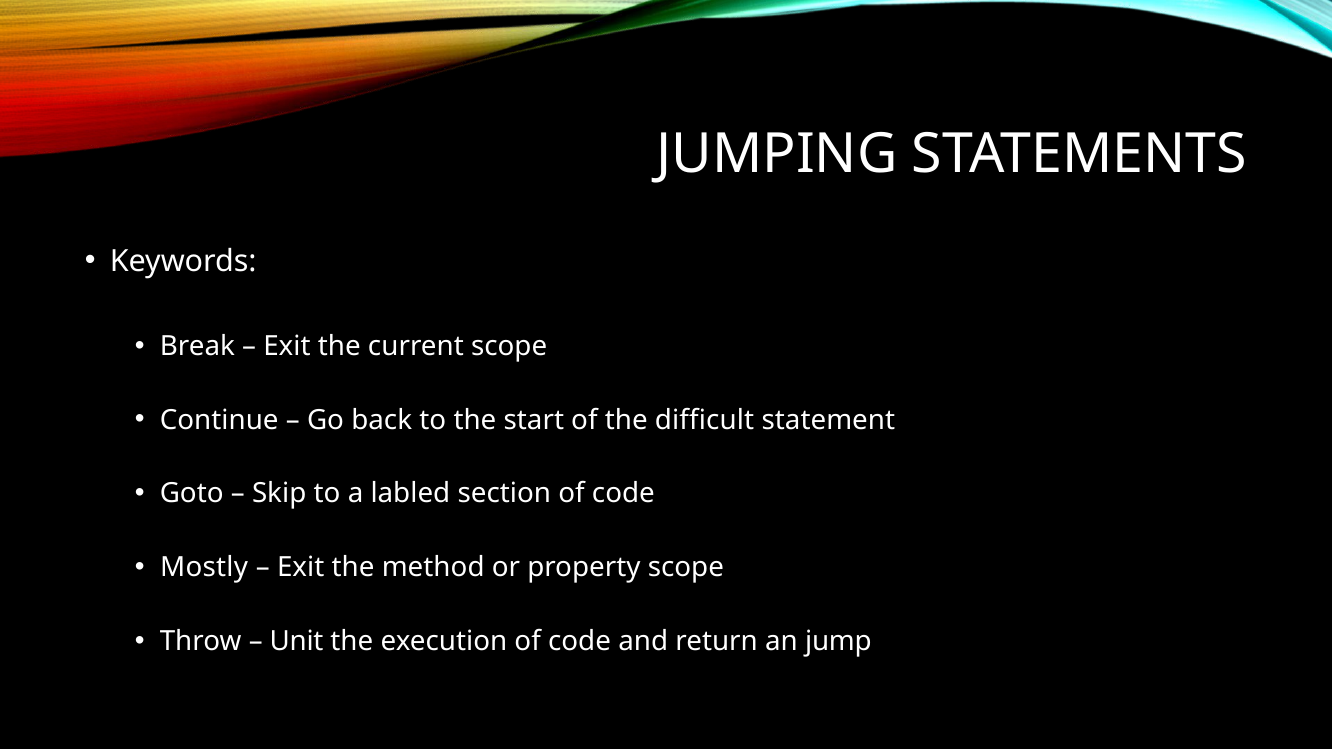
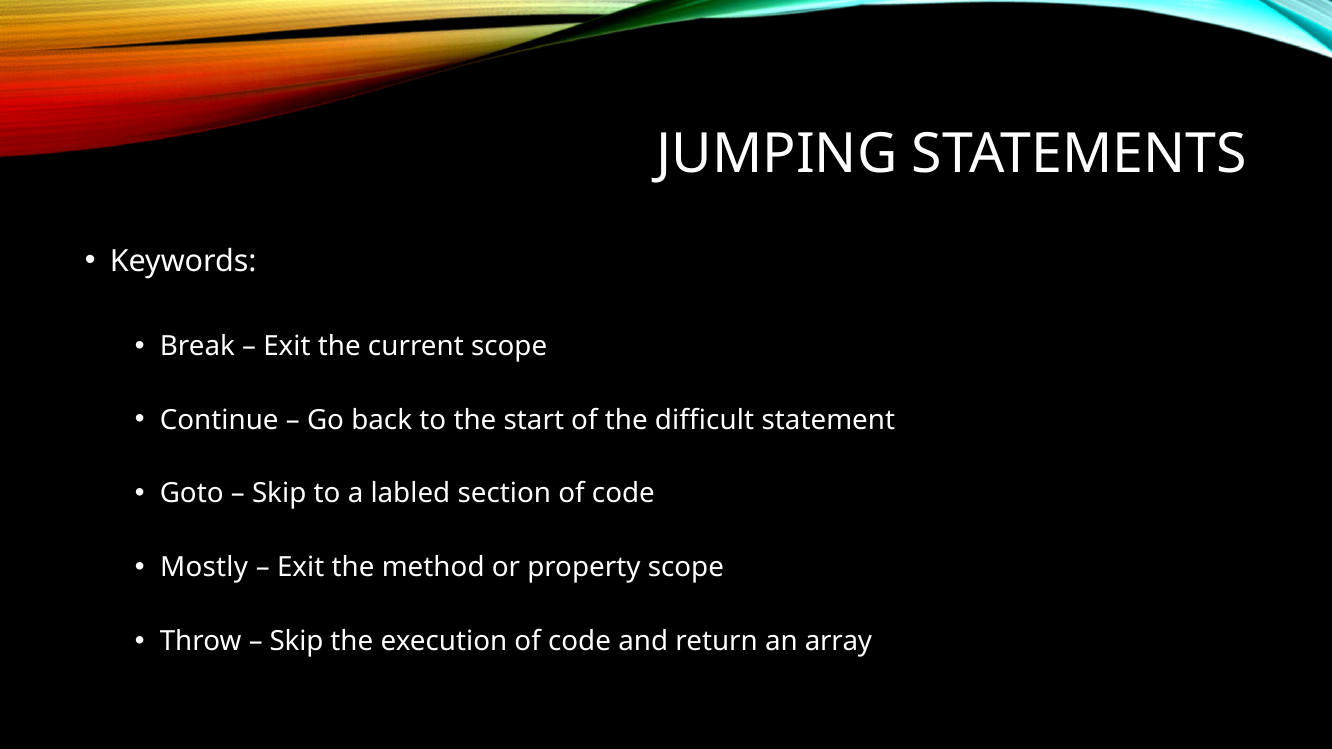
Unit at (297, 641): Unit -> Skip
jump: jump -> array
